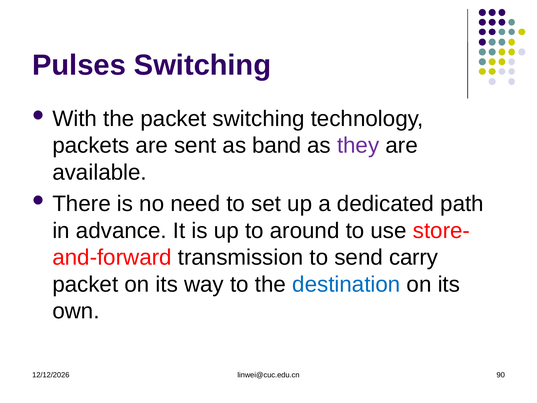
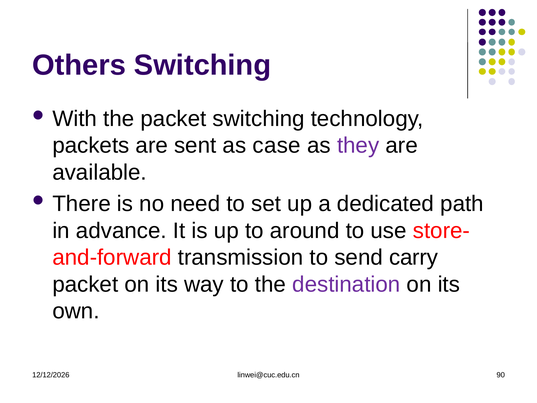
Pulses: Pulses -> Others
band: band -> case
destination colour: blue -> purple
